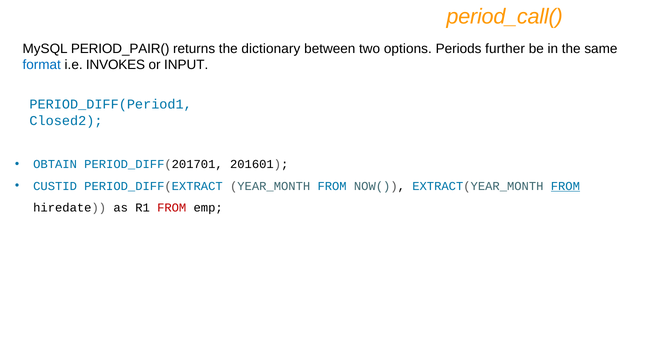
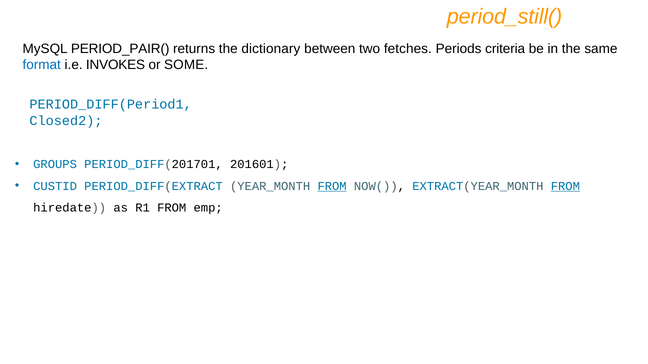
period_call(: period_call( -> period_still(
options: options -> fetches
further: further -> criteria
INPUT: INPUT -> SOME
OBTAIN: OBTAIN -> GROUPS
FROM at (332, 186) underline: none -> present
FROM at (172, 208) colour: red -> black
